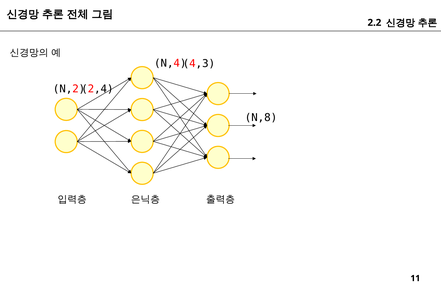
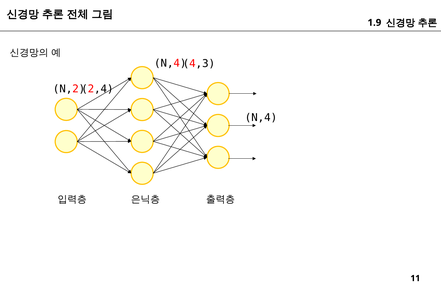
2.2: 2.2 -> 1.9
N,8: N,8 -> N,4
